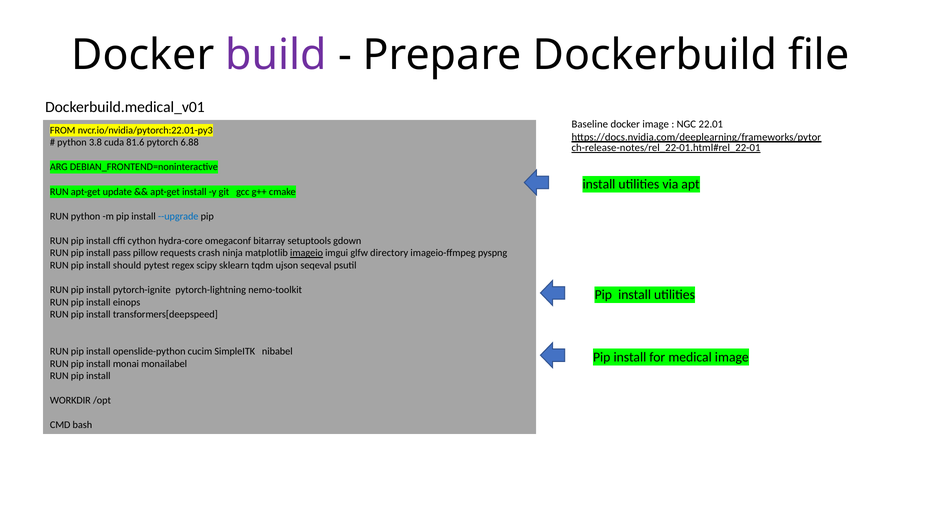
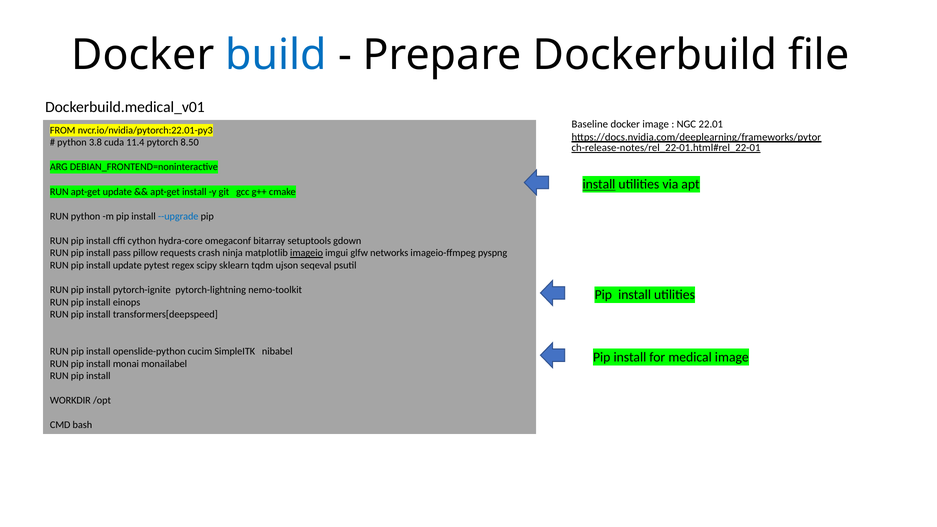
build colour: purple -> blue
81.6: 81.6 -> 11.4
6.88: 6.88 -> 8.50
install at (599, 184) underline: none -> present
directory: directory -> networks
install should: should -> update
